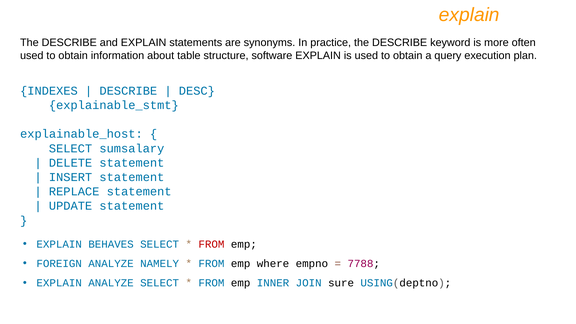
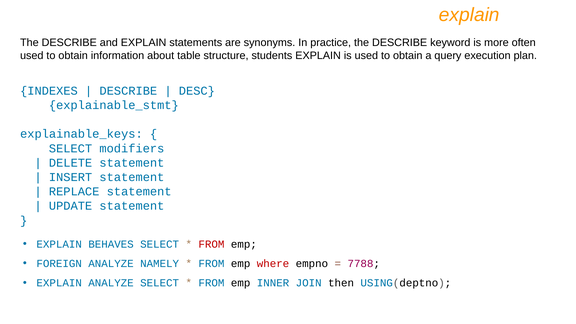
software: software -> students
explainable_host: explainable_host -> explainable_keys
sumsalary: sumsalary -> modifiers
where colour: black -> red
sure: sure -> then
